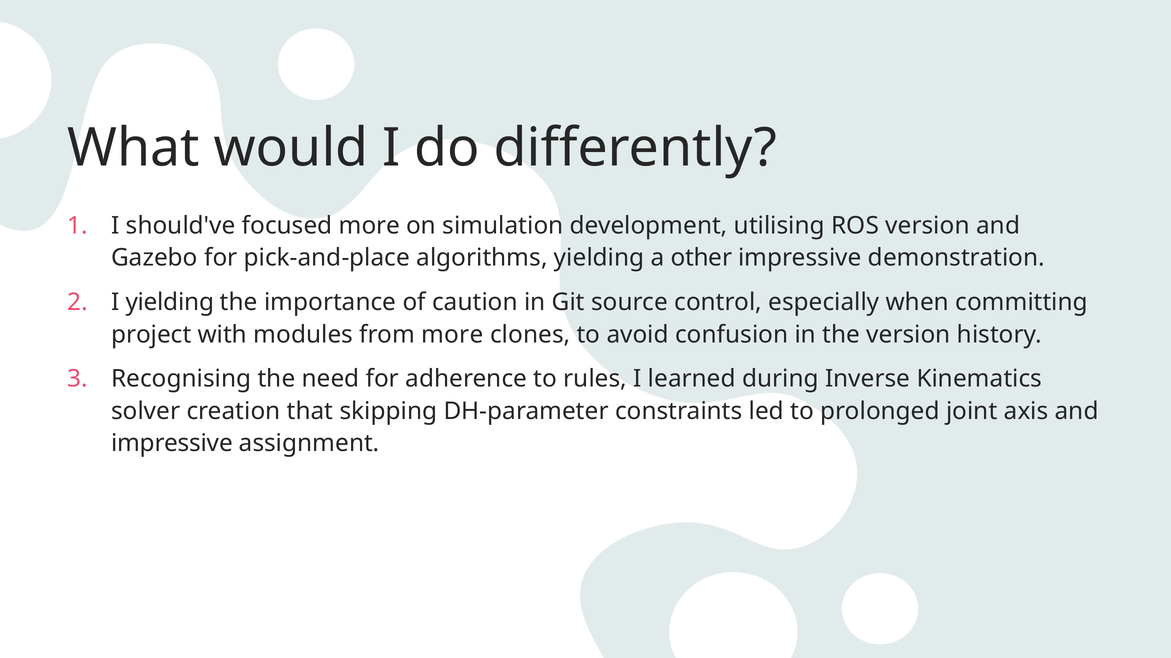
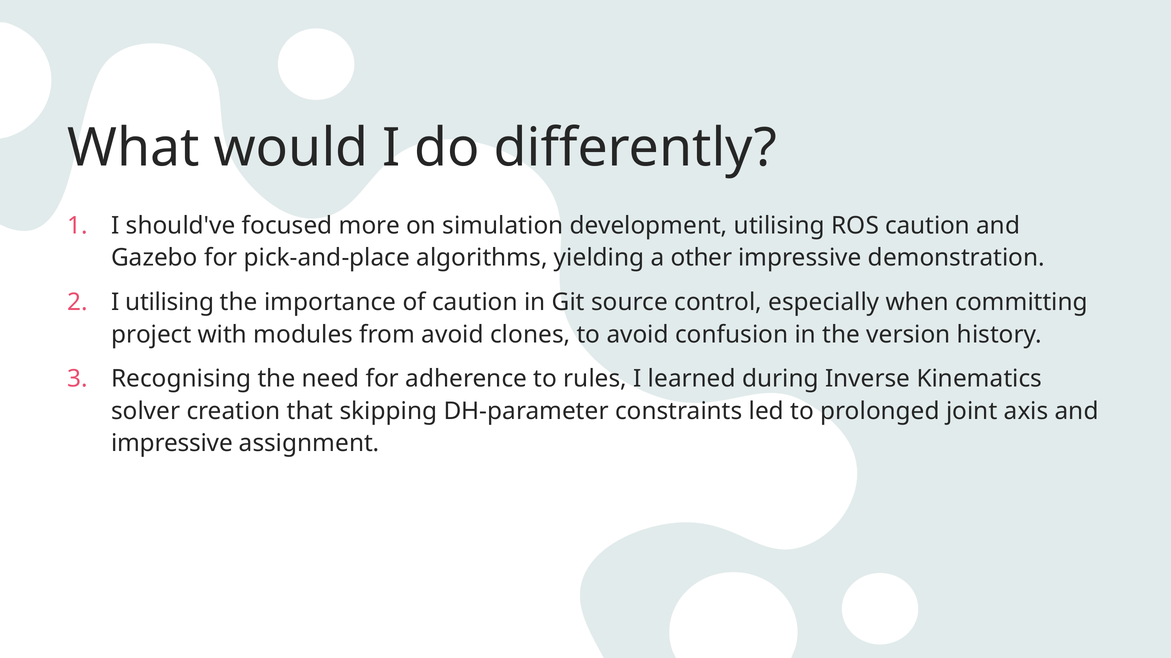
ROS version: version -> caution
I yielding: yielding -> utilising
from more: more -> avoid
